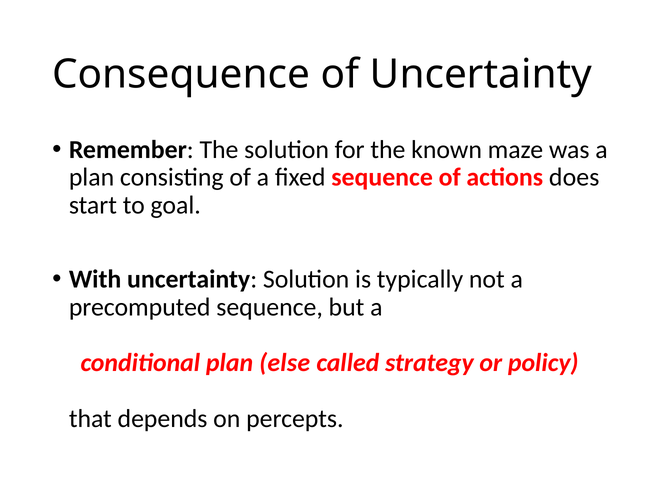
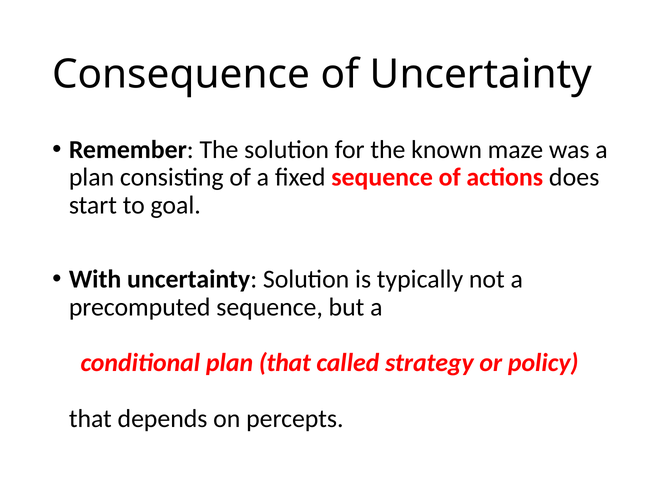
plan else: else -> that
